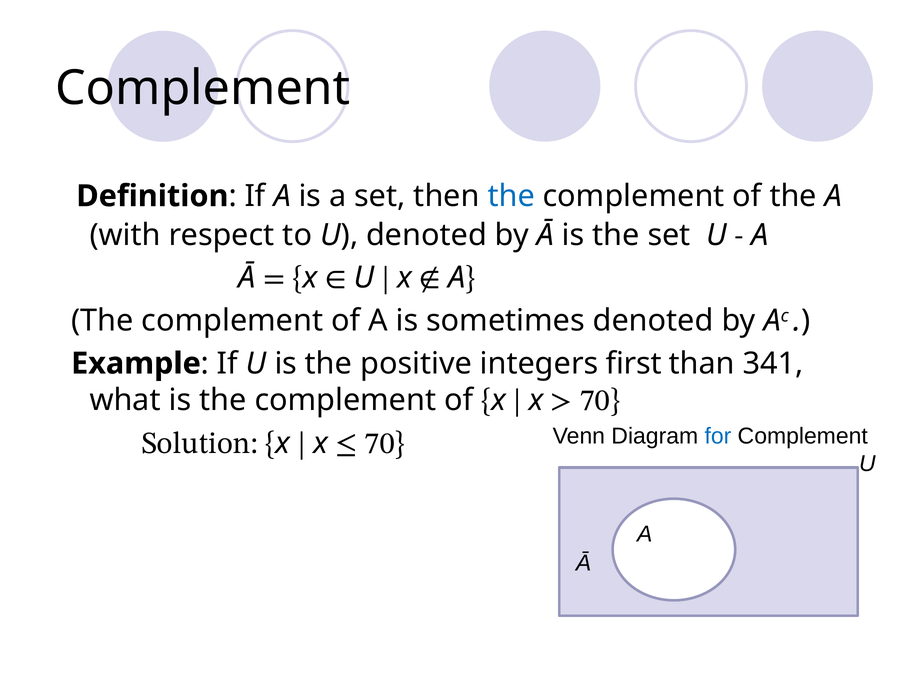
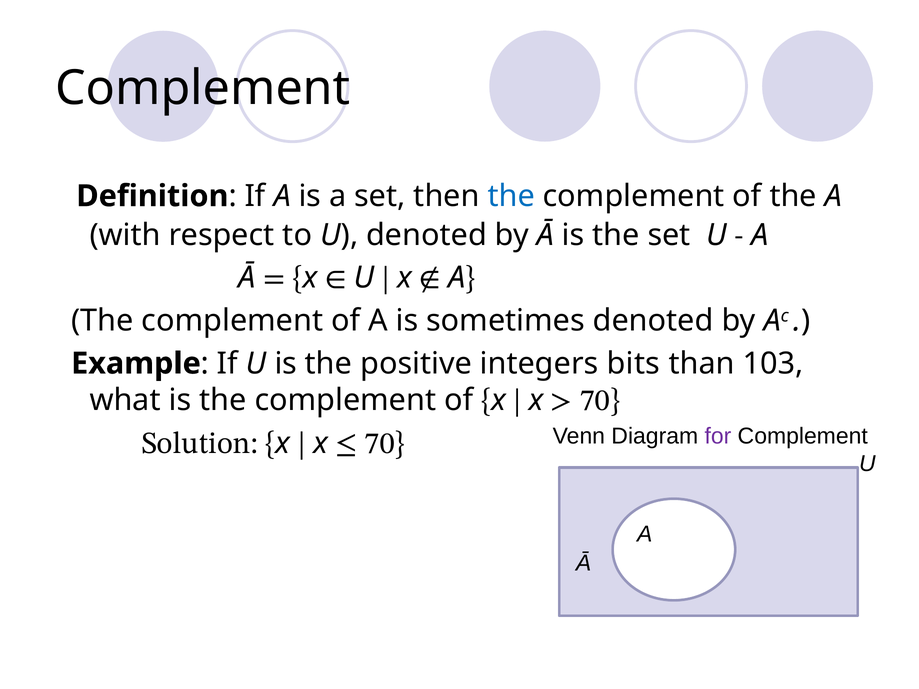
first: first -> bits
341: 341 -> 103
for colour: blue -> purple
